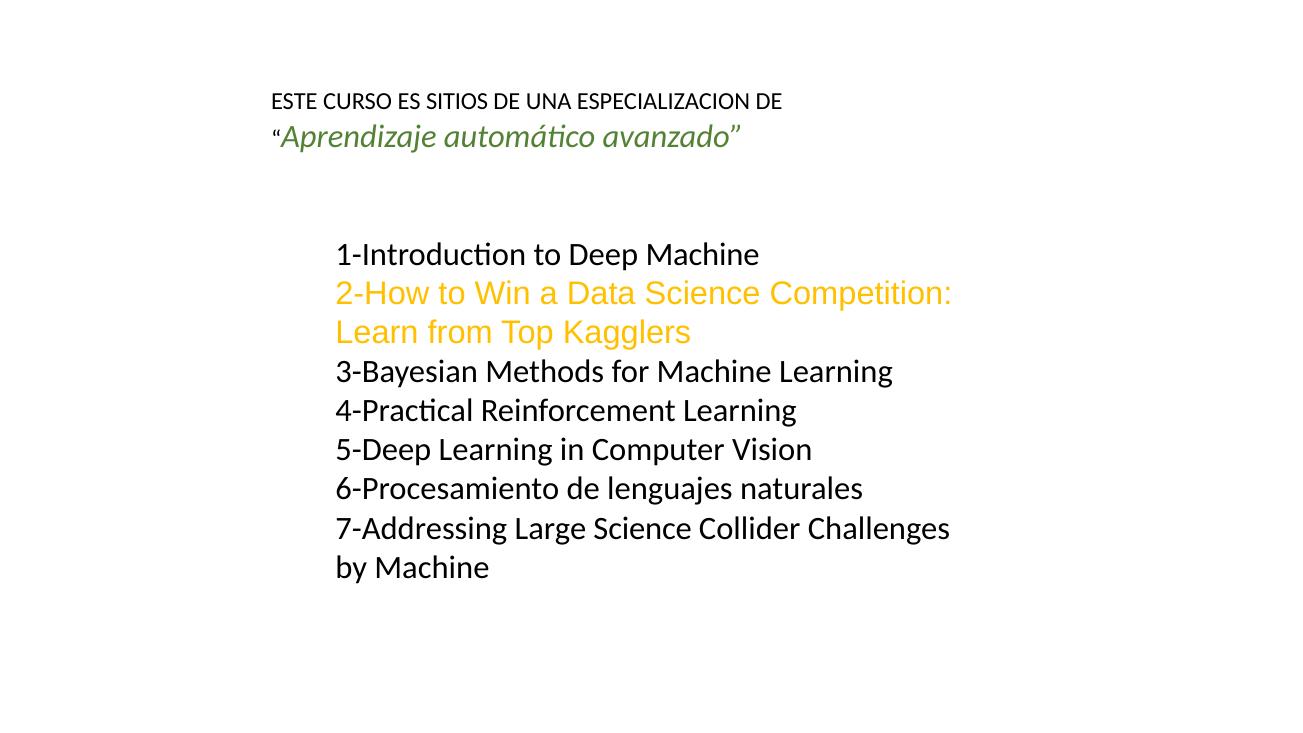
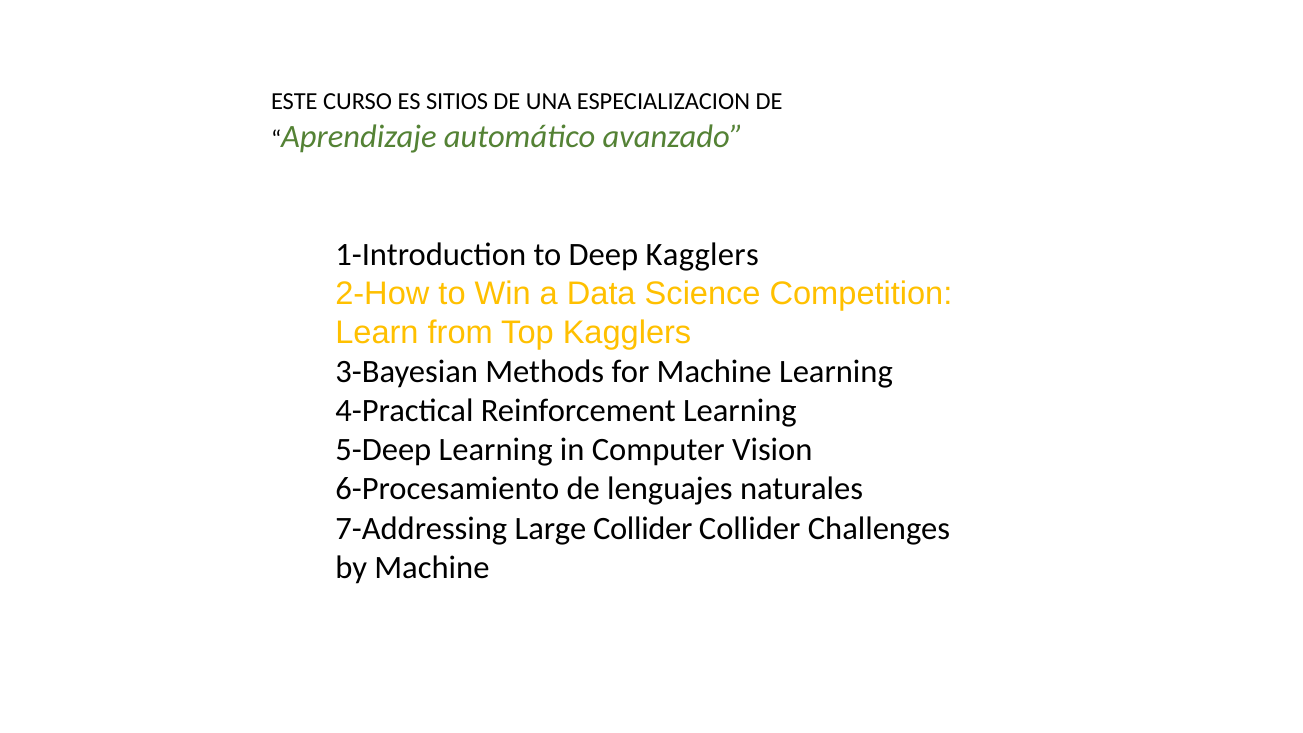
Deep Machine: Machine -> Kagglers
Large Science: Science -> Collider
